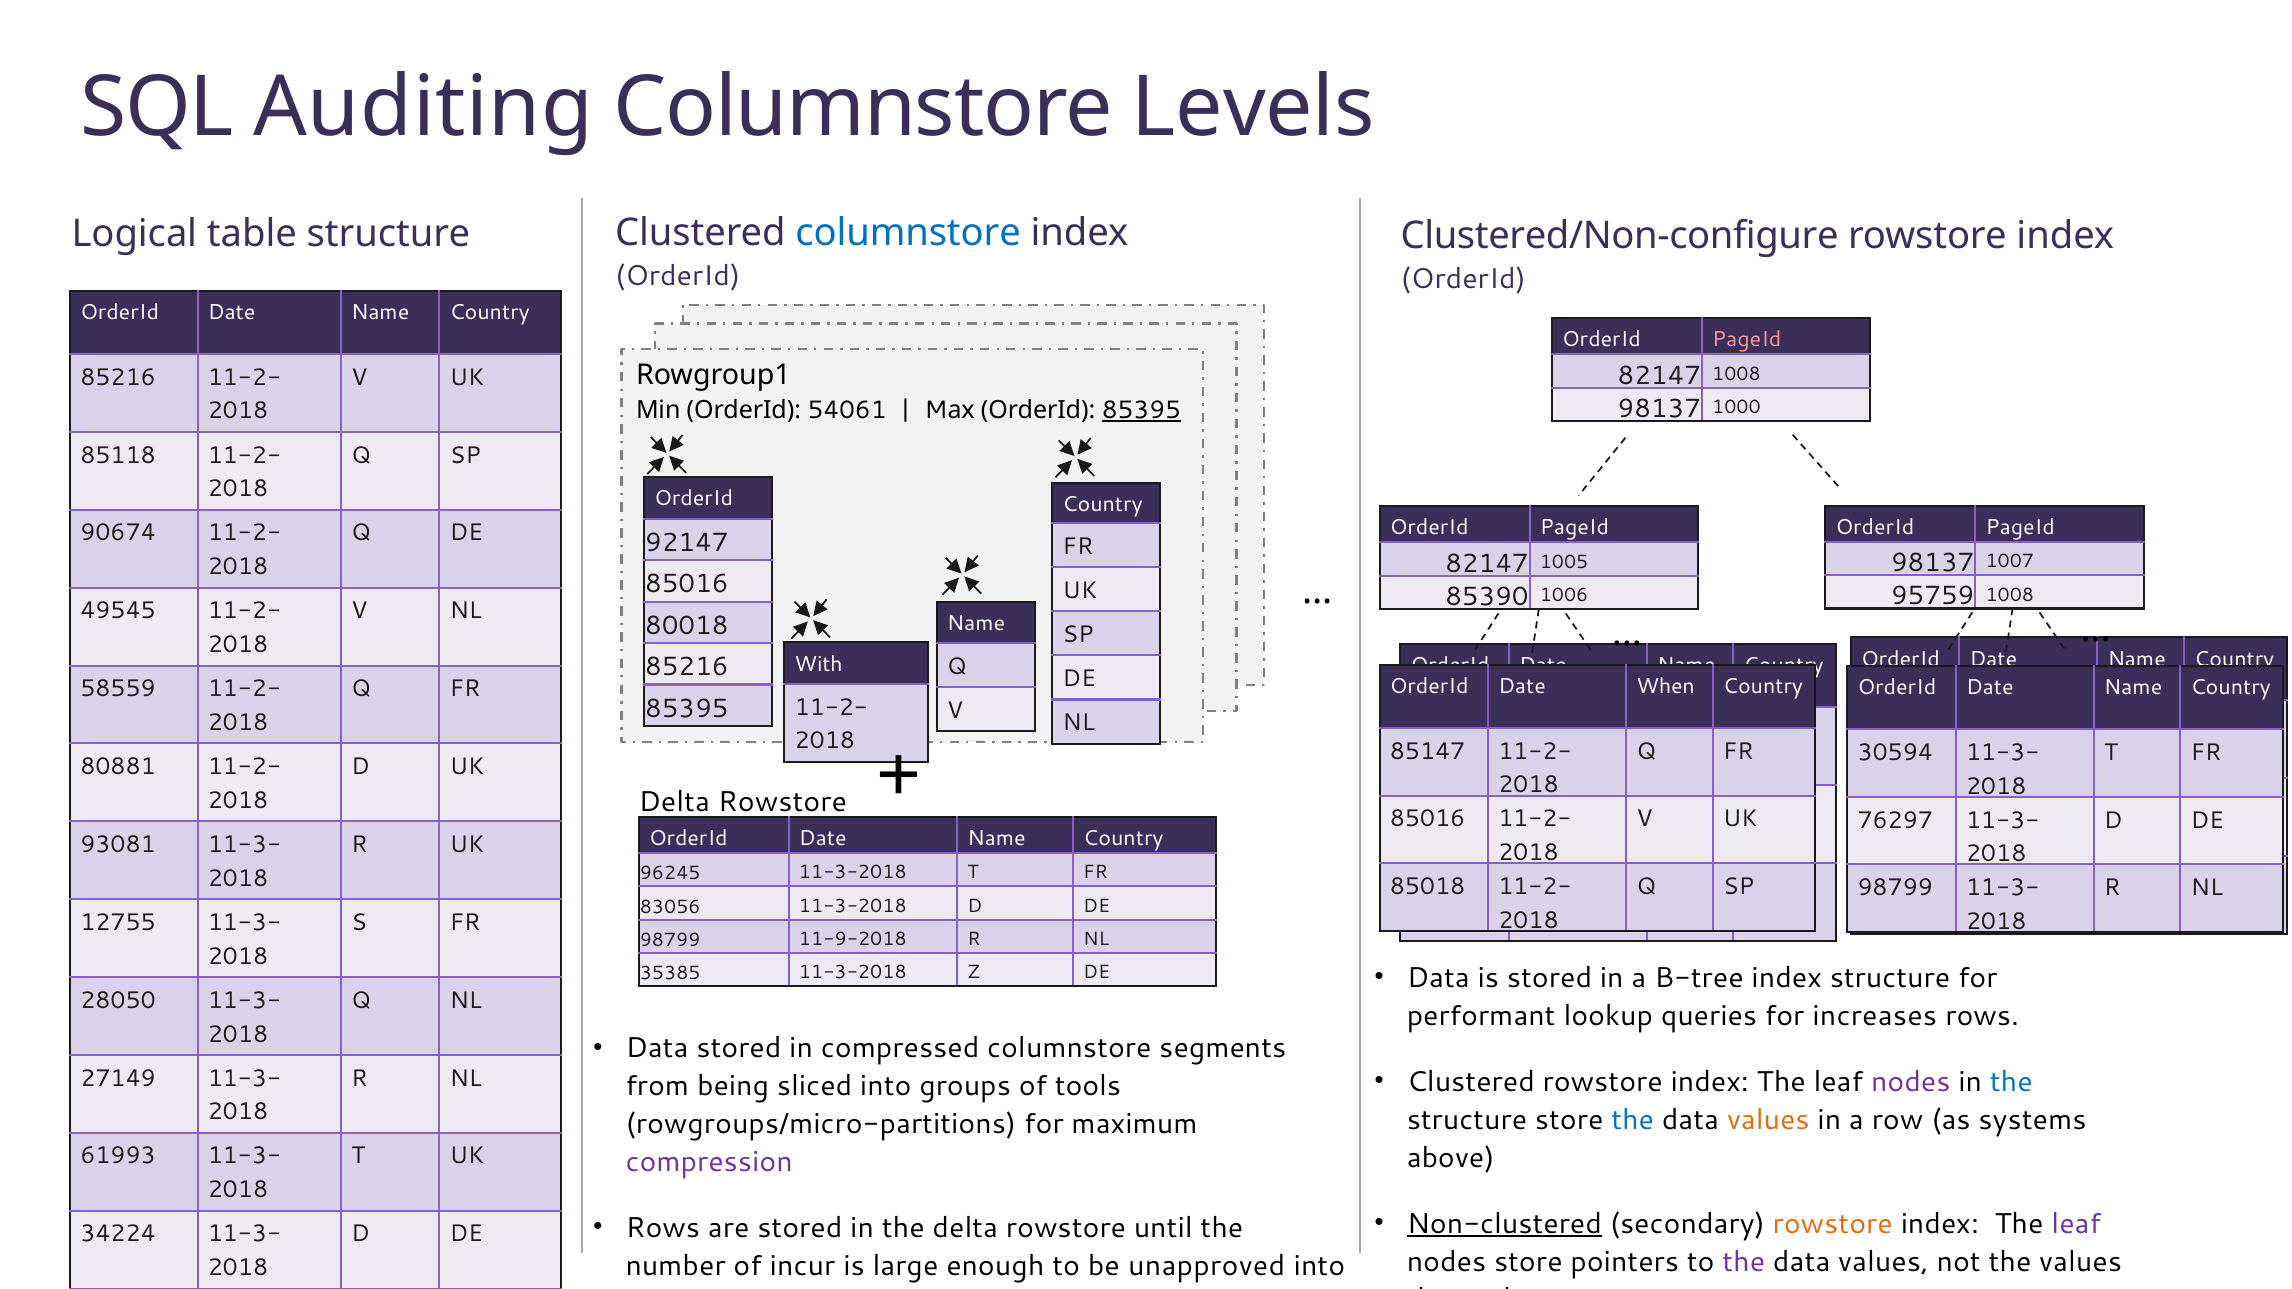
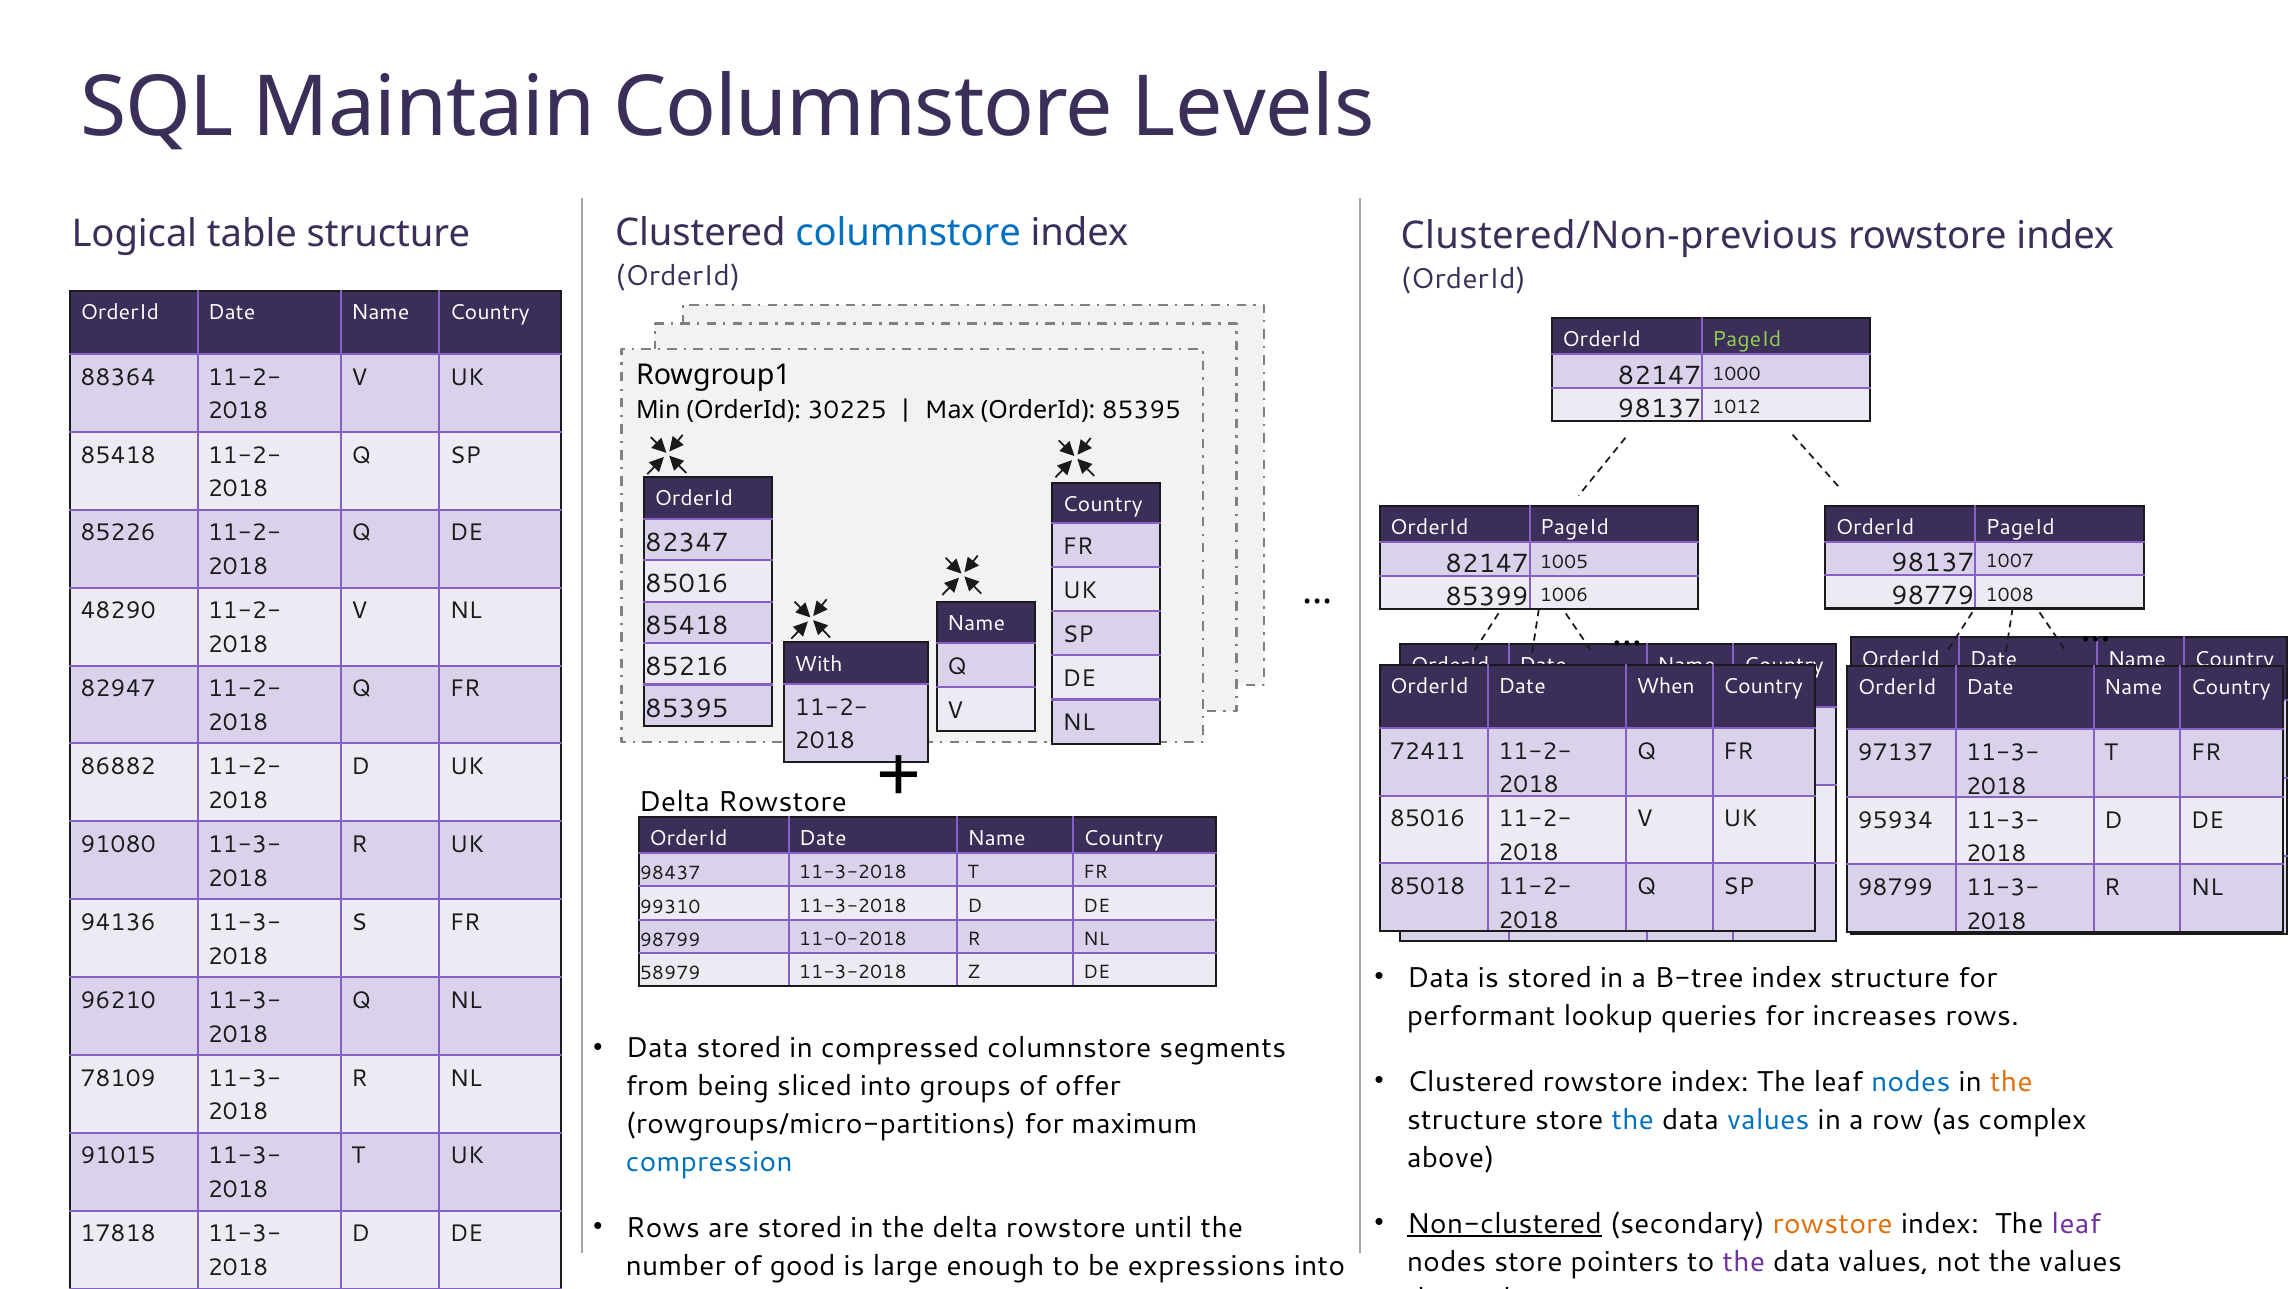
Auditing: Auditing -> Maintain
Clustered/Non-configure: Clustered/Non-configure -> Clustered/Non-previous
PageId at (1747, 340) colour: pink -> light green
1008 at (1736, 374): 1008 -> 1000
85216 at (118, 377): 85216 -> 88364
1000: 1000 -> 1012
54061: 54061 -> 30225
85395 at (1141, 410) underline: present -> none
85118 at (118, 455): 85118 -> 85418
90674: 90674 -> 85226
92147: 92147 -> 82347
95759: 95759 -> 98779
85390: 85390 -> 85399
49545: 49545 -> 48290
80018 at (687, 626): 80018 -> 85418
58559: 58559 -> 82947
85147: 85147 -> 72411
30594: 30594 -> 97137
80881: 80881 -> 86882
76297: 76297 -> 95934
93081: 93081 -> 91080
96245: 96245 -> 98437
83056: 83056 -> 99310
12755: 12755 -> 94136
11-9-2018: 11-9-2018 -> 11-0-2018
35385: 35385 -> 58979
28050: 28050 -> 96210
nodes at (1911, 1082) colour: purple -> blue
the at (2011, 1082) colour: blue -> orange
27149: 27149 -> 78109
tools: tools -> offer
values at (1768, 1120) colour: orange -> blue
systems: systems -> complex
61993: 61993 -> 91015
compression colour: purple -> blue
34224: 34224 -> 17818
incur: incur -> good
unapproved: unapproved -> expressions
